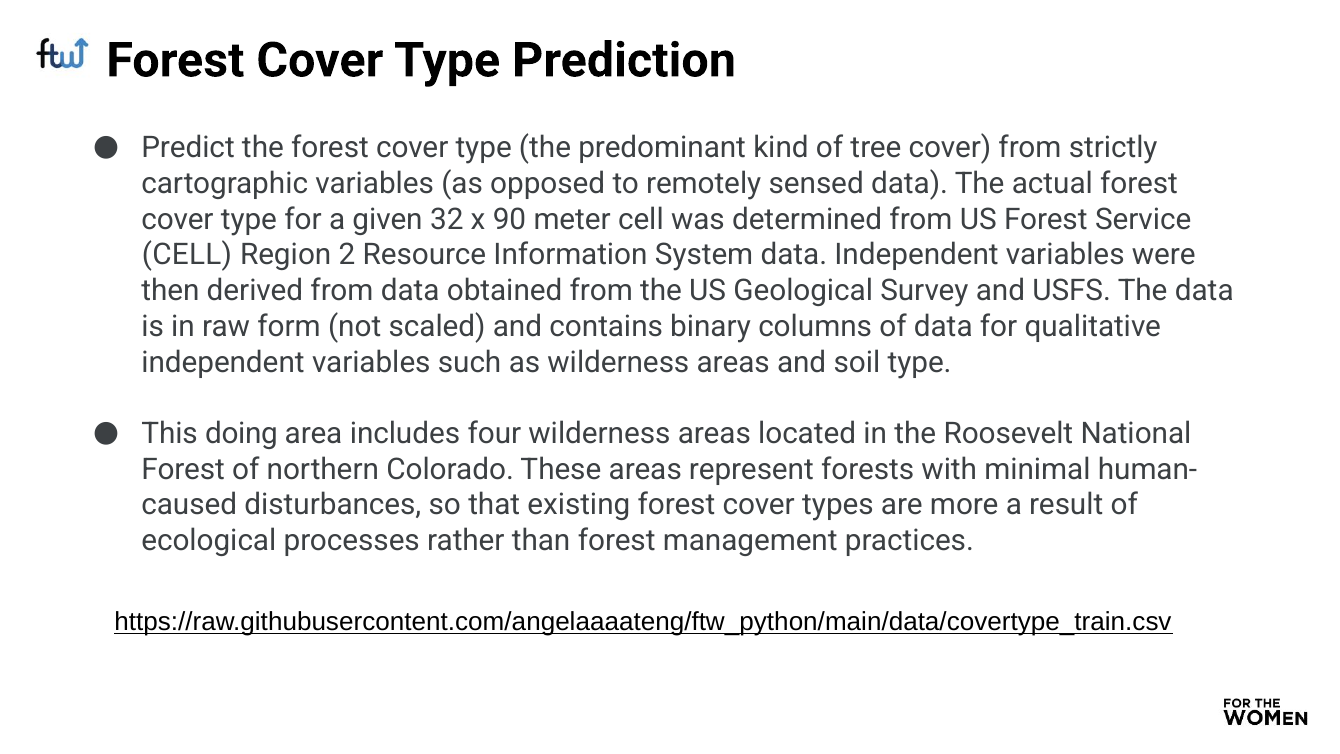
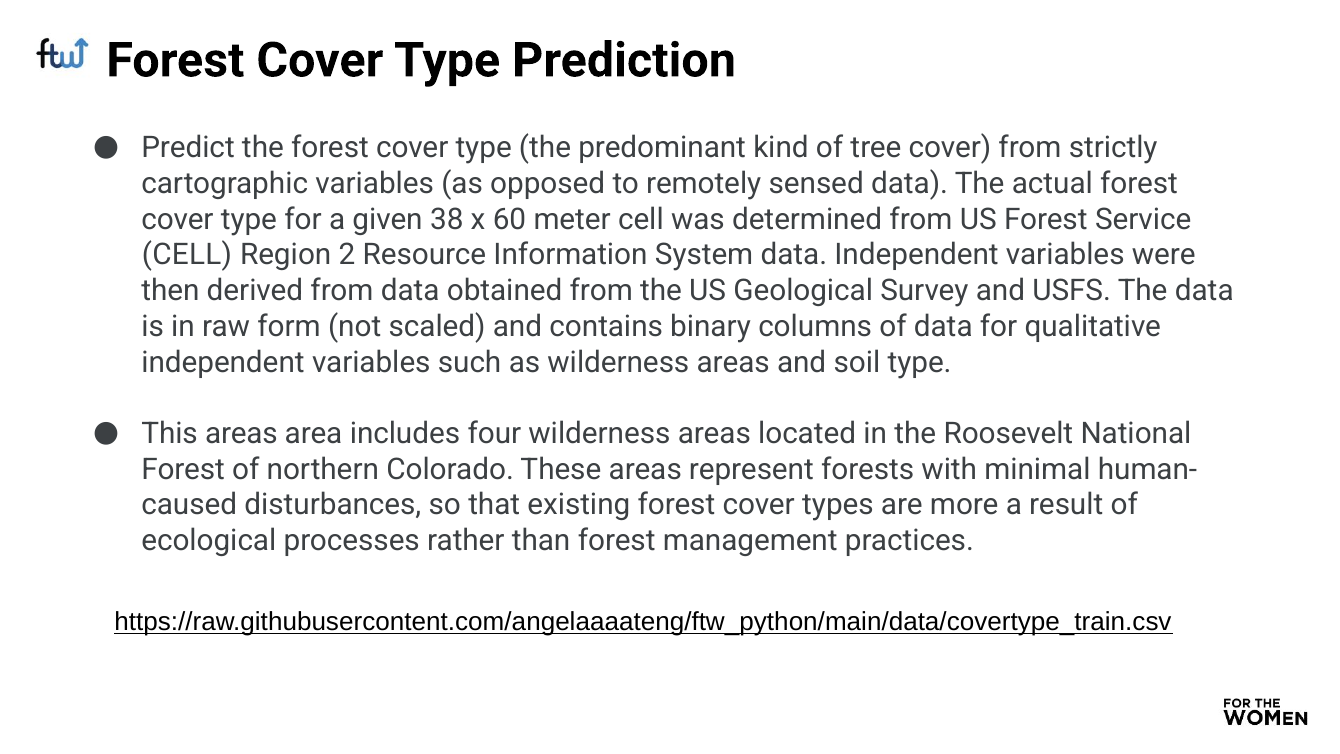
32: 32 -> 38
90: 90 -> 60
This doing: doing -> areas
